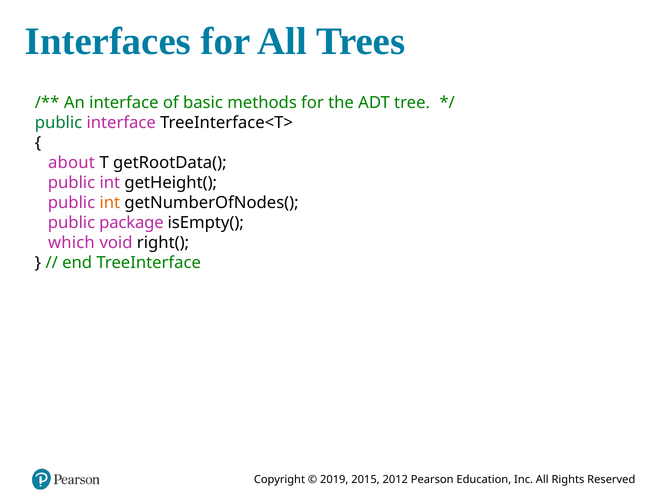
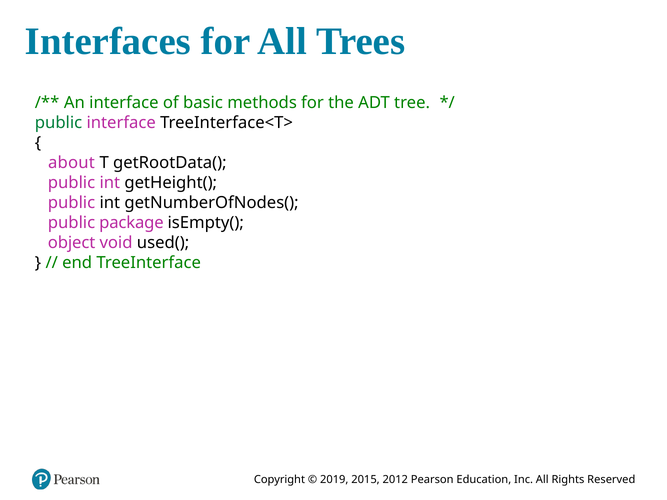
int at (110, 203) colour: orange -> black
which: which -> object
right(: right( -> used(
